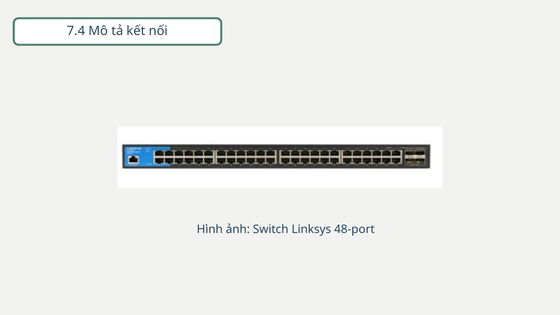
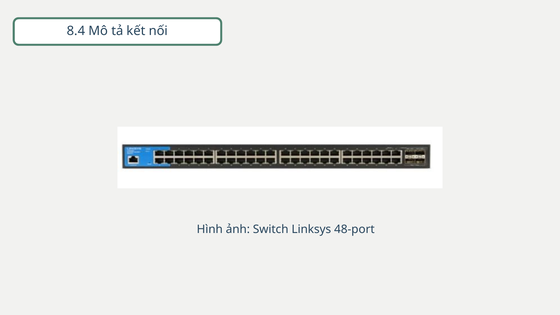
7.4: 7.4 -> 8.4
